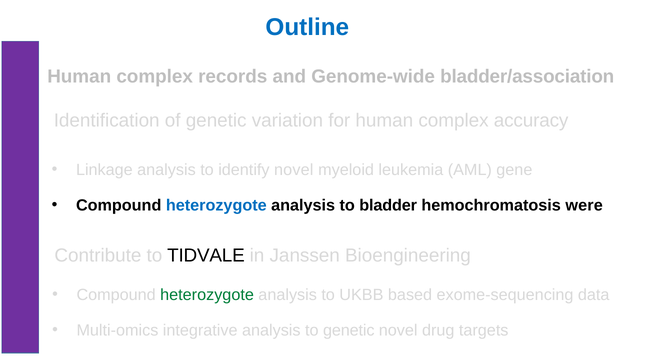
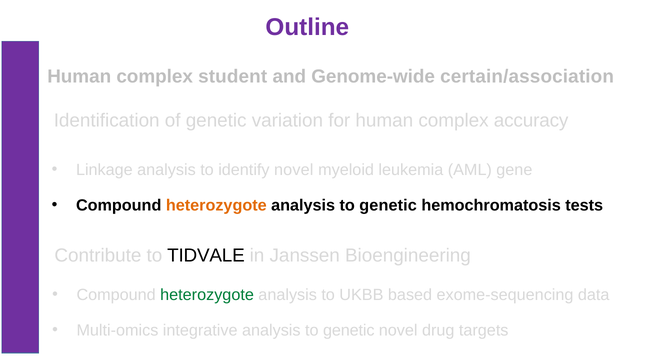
Outline colour: blue -> purple
records: records -> student
bladder/association: bladder/association -> certain/association
heterozygote at (216, 206) colour: blue -> orange
bladder at (388, 206): bladder -> genetic
were: were -> tests
